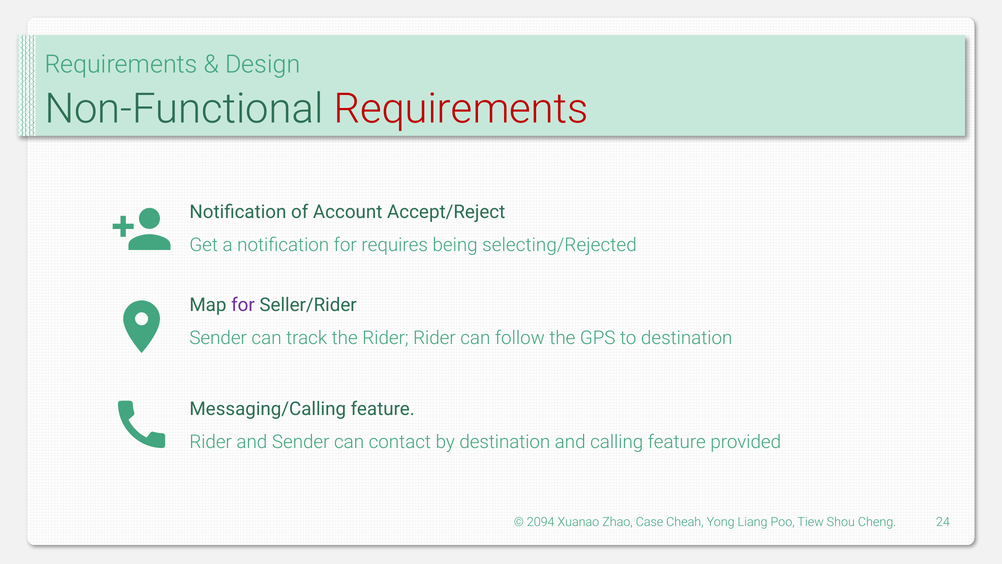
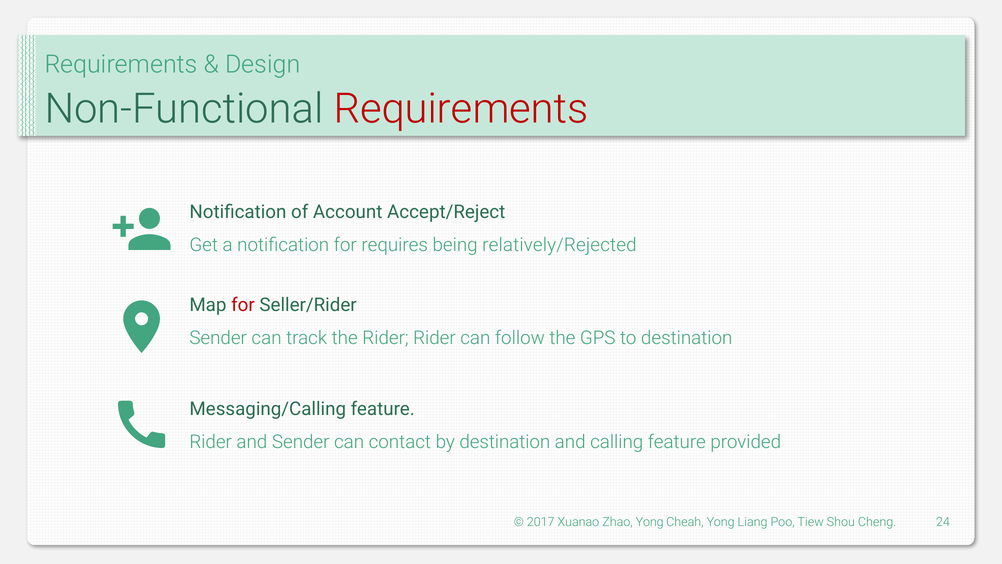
selecting/Rejected: selecting/Rejected -> relatively/Rejected
for at (243, 305) colour: purple -> red
2094: 2094 -> 2017
Zhao Case: Case -> Yong
